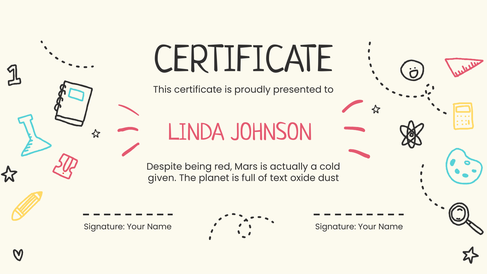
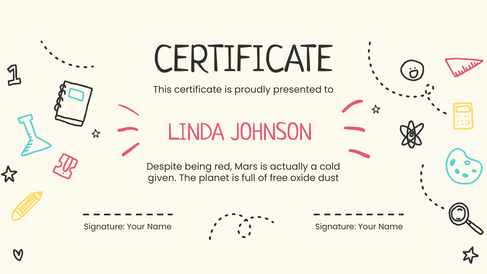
text: text -> free
